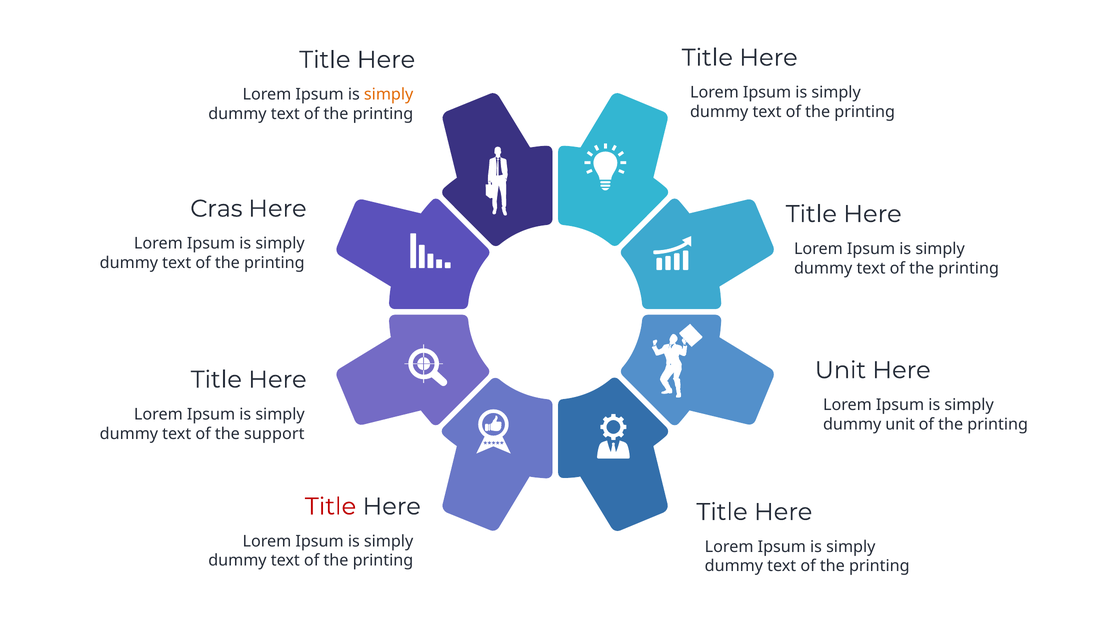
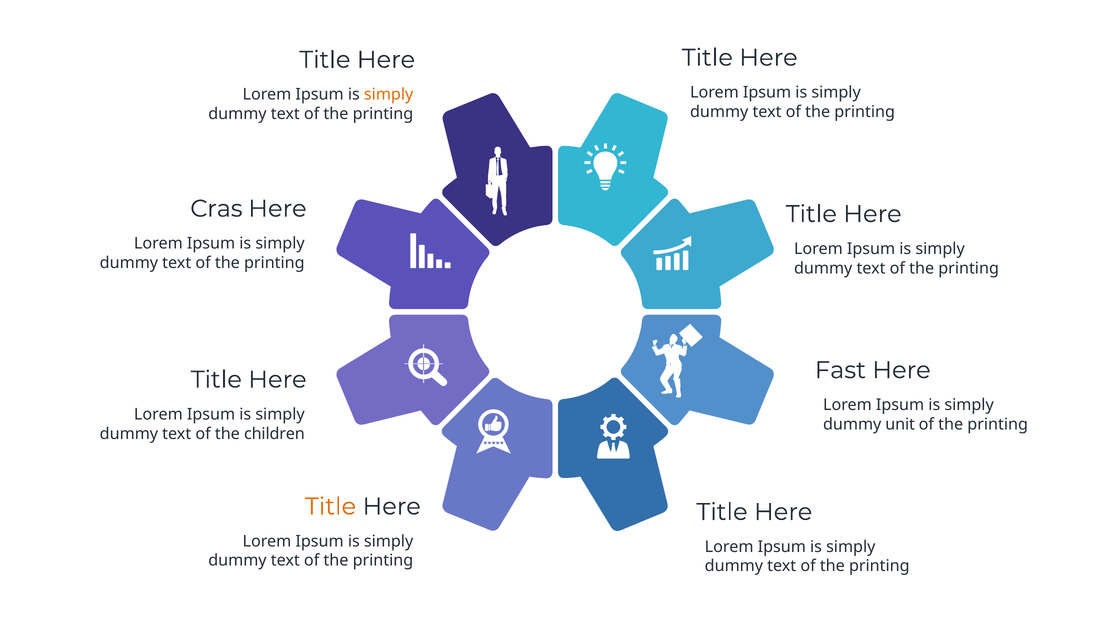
Unit at (840, 370): Unit -> Fast
support: support -> children
Title at (331, 506) colour: red -> orange
